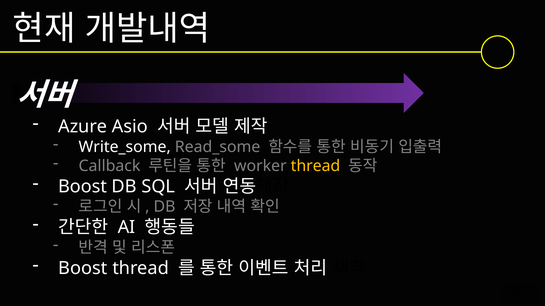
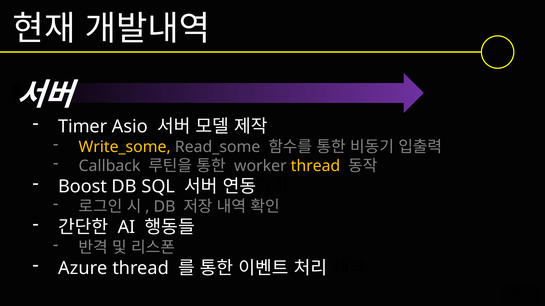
Azure: Azure -> Timer
Write_some colour: white -> yellow
Boost at (83, 269): Boost -> Azure
